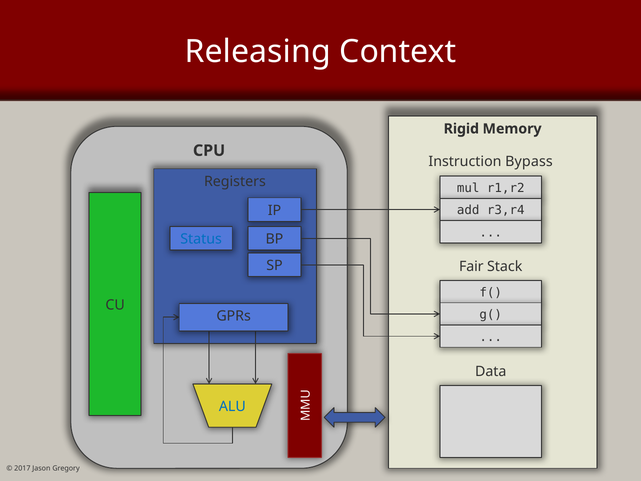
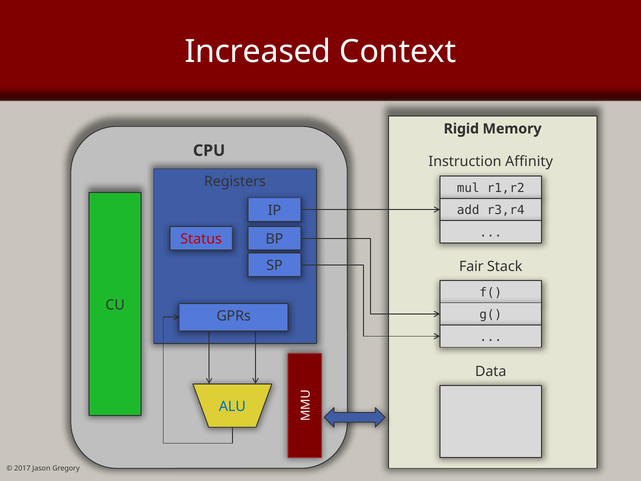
Releasing: Releasing -> Increased
Bypass: Bypass -> Affinity
Status colour: blue -> red
